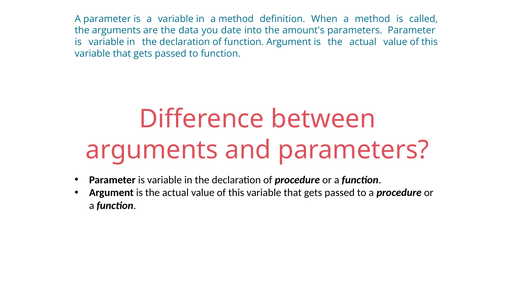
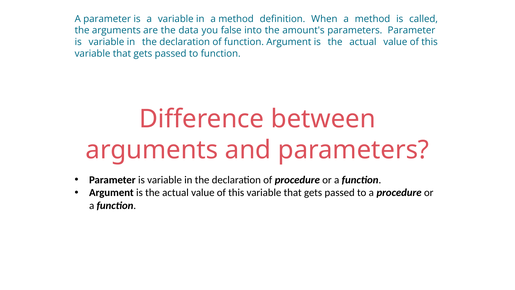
date: date -> false
